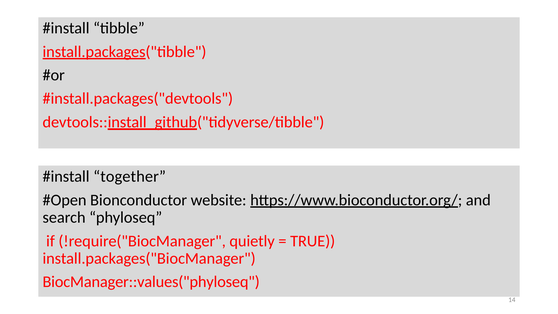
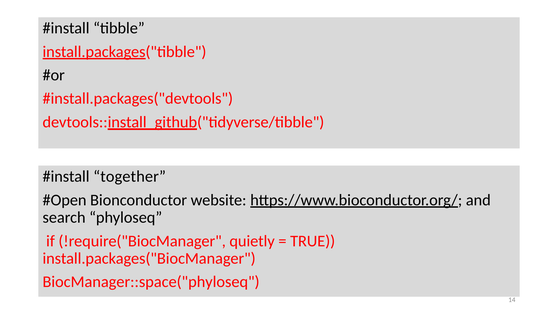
BiocManager::values("phyloseq: BiocManager::values("phyloseq -> BiocManager::space("phyloseq
